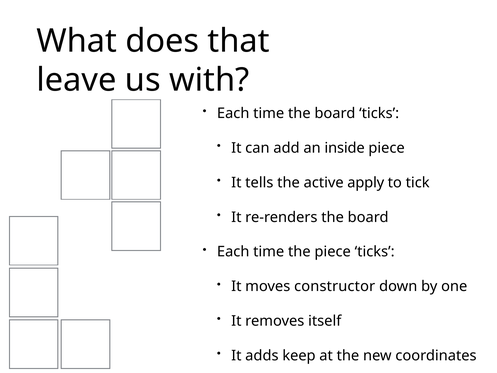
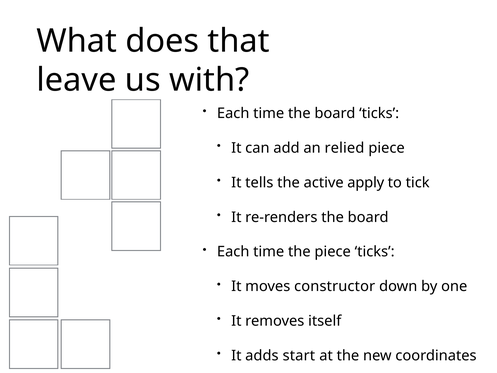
inside: inside -> relied
keep: keep -> start
